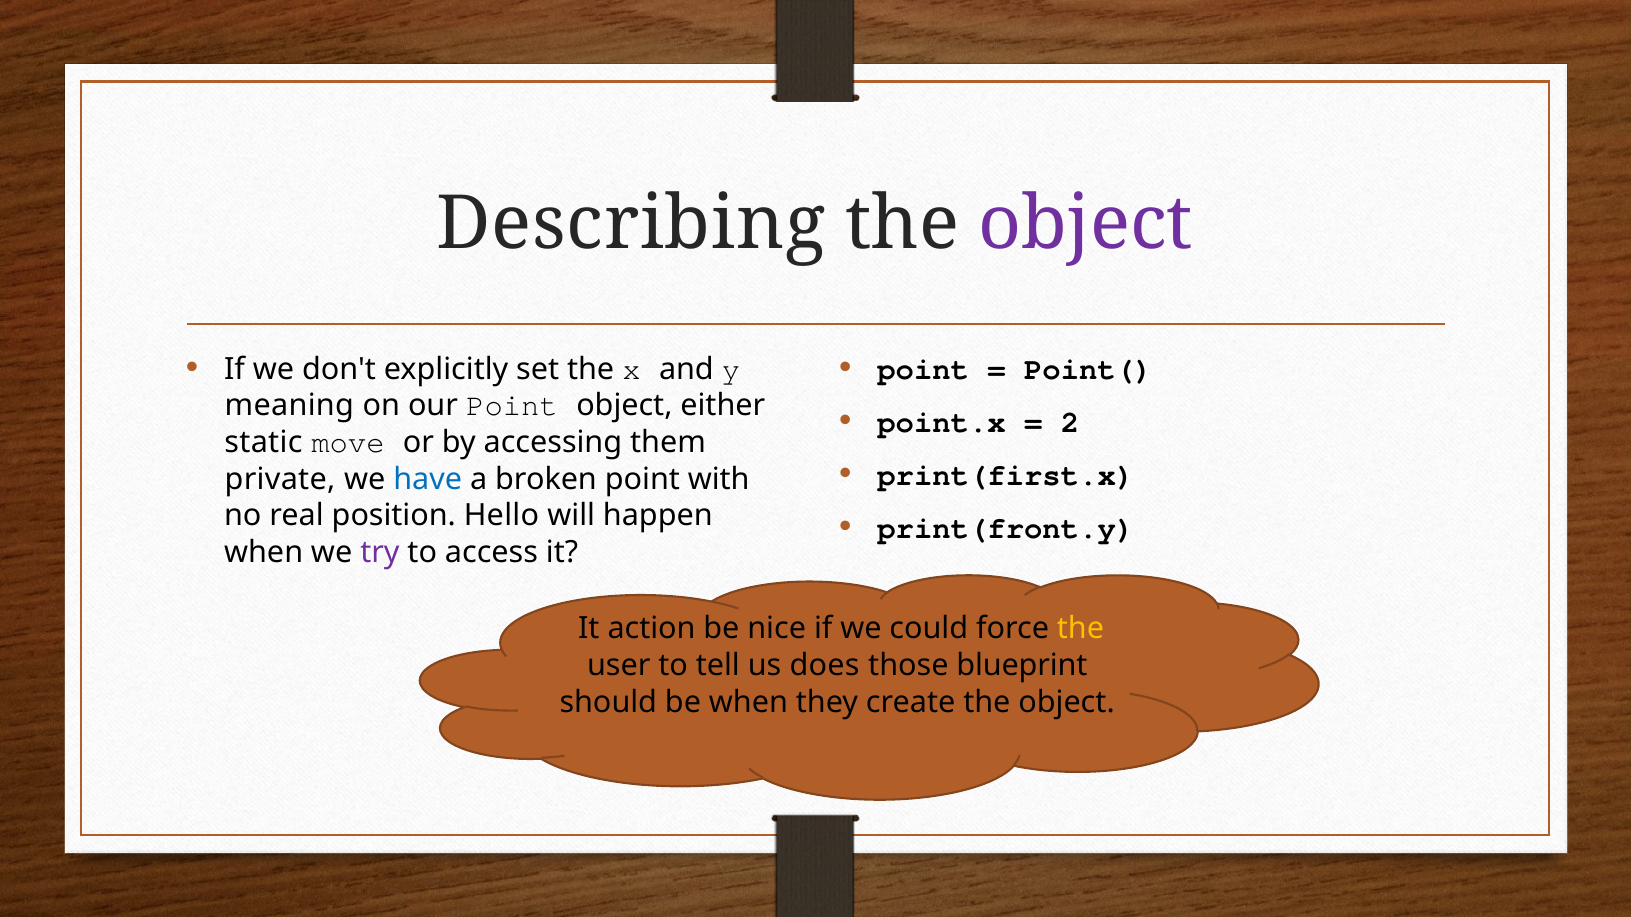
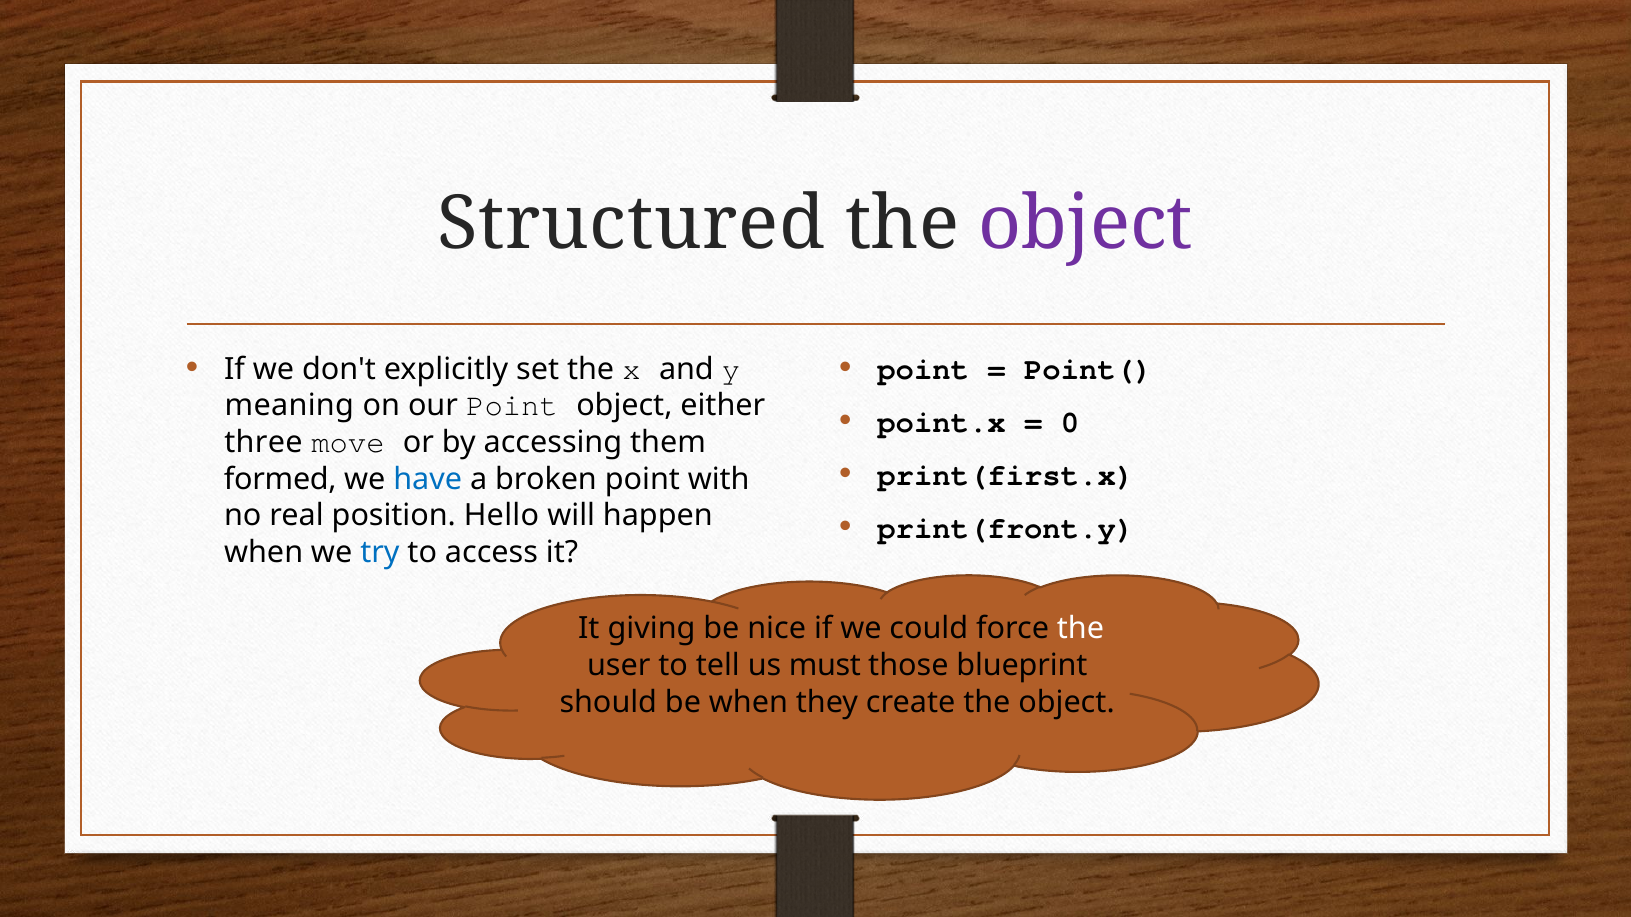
Describing: Describing -> Structured
2: 2 -> 0
static: static -> three
private: private -> formed
try colour: purple -> blue
action: action -> giving
the at (1081, 629) colour: yellow -> white
does: does -> must
